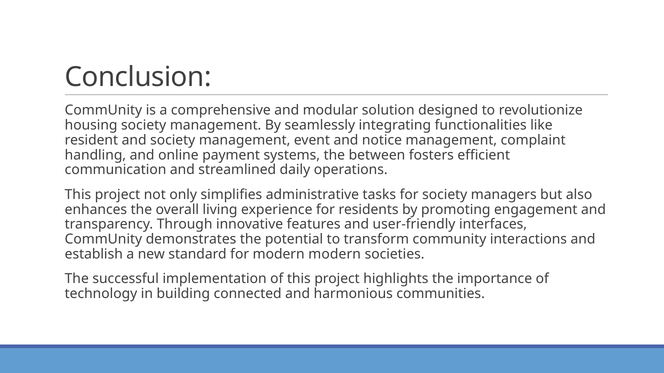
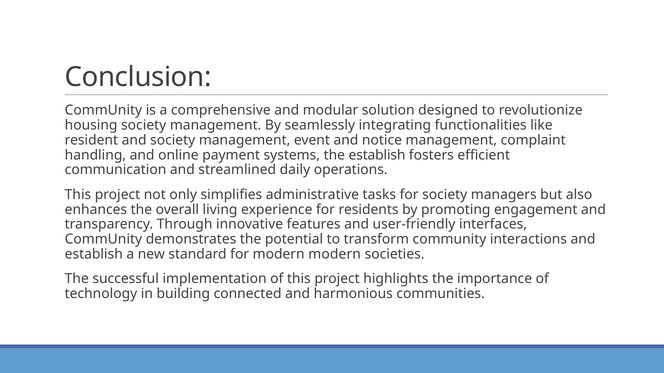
the between: between -> establish
